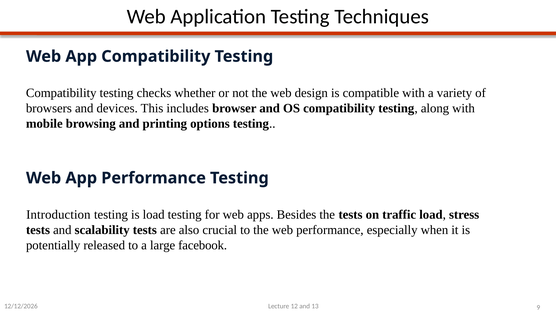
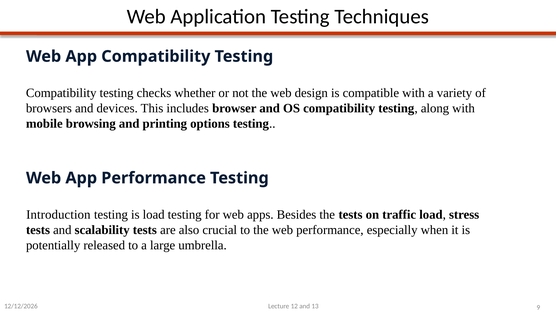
facebook: facebook -> umbrella
